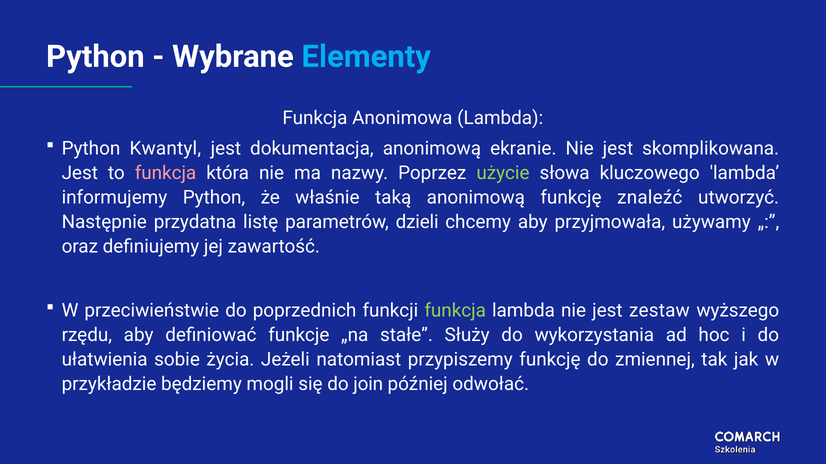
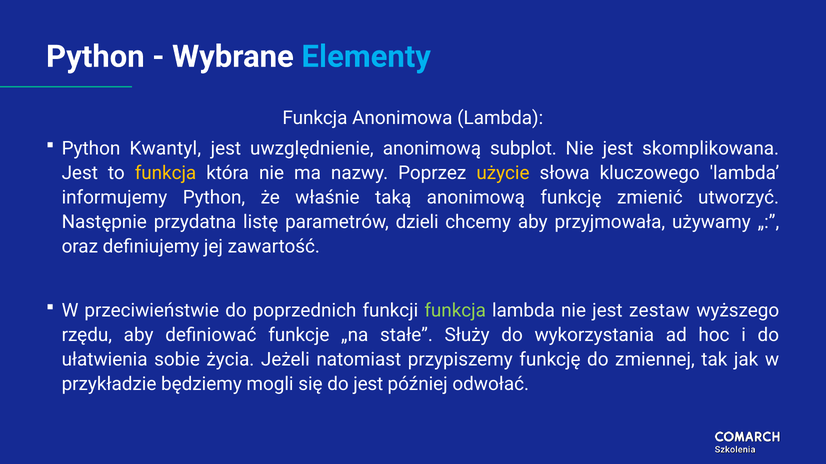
dokumentacja: dokumentacja -> uwzględnienie
ekranie: ekranie -> subplot
funkcja at (166, 173) colour: pink -> yellow
użycie colour: light green -> yellow
znaleźć: znaleźć -> zmienić
do join: join -> jest
